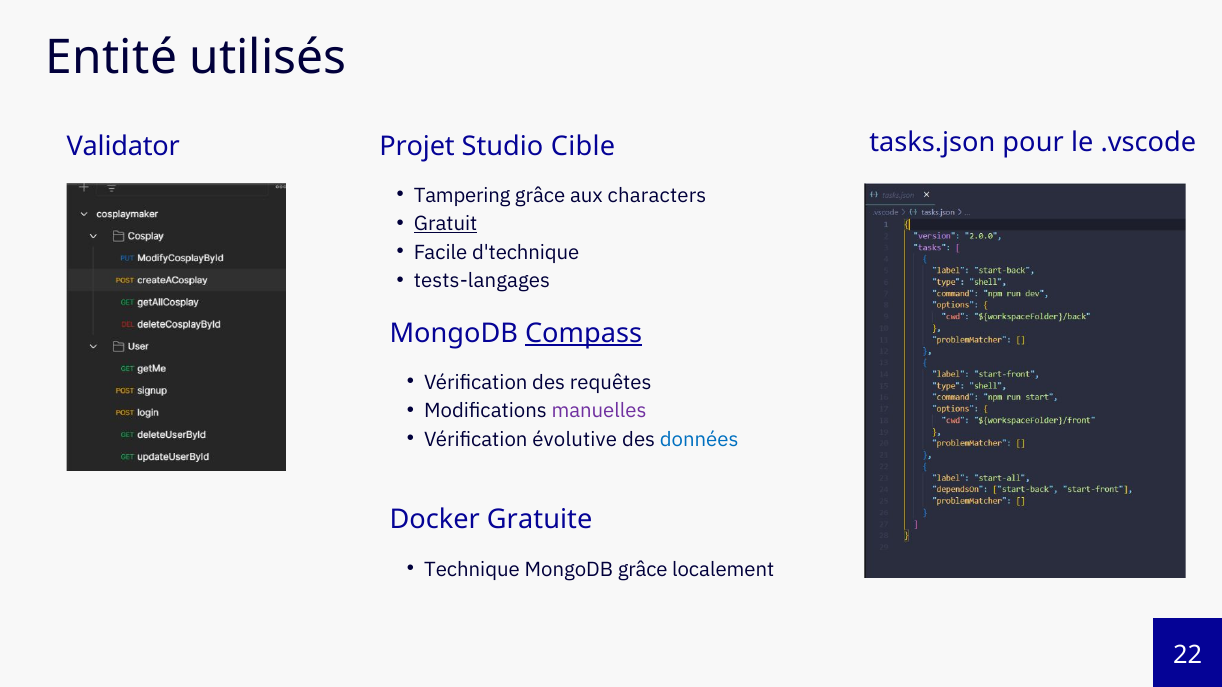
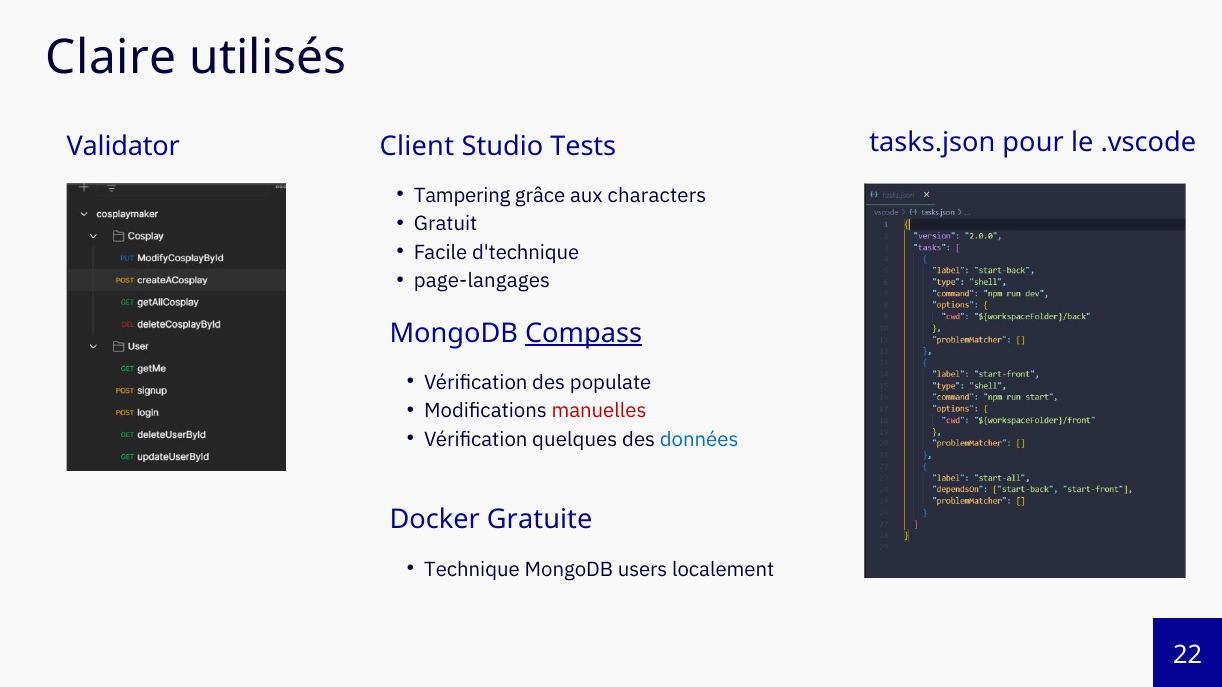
Entité: Entité -> Claire
Projet: Projet -> Client
Cible: Cible -> Tests
Gratuit underline: present -> none
tests-langages: tests-langages -> page-langages
requêtes: requêtes -> populate
manuelles colour: purple -> red
évolutive: évolutive -> quelques
MongoDB grâce: grâce -> users
